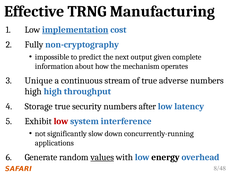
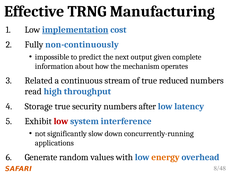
non-cryptography: non-cryptography -> non-continuously
Unique: Unique -> Related
adverse: adverse -> reduced
high at (33, 91): high -> read
values underline: present -> none
energy colour: black -> orange
